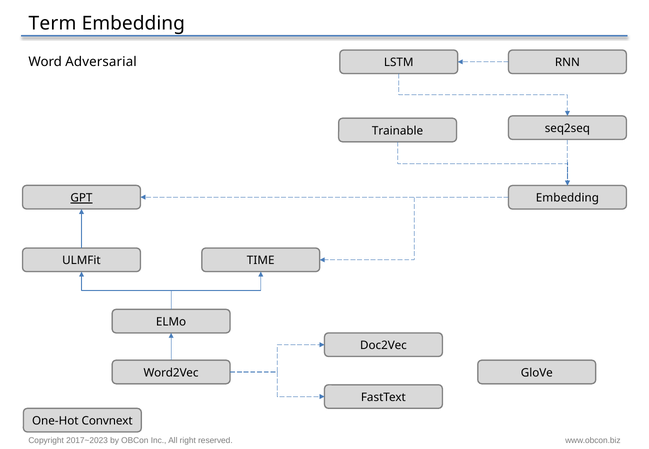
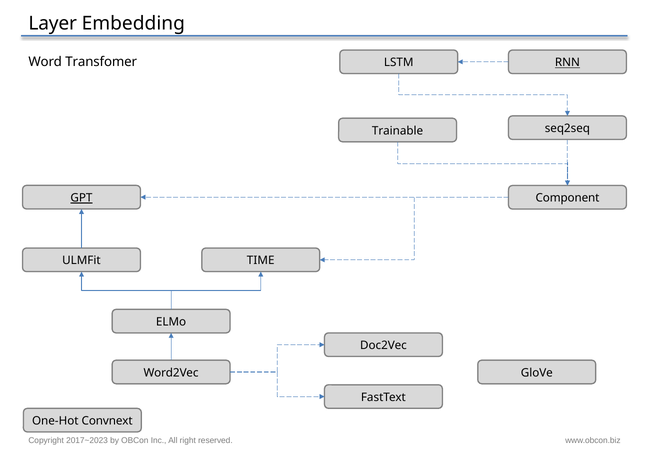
Term: Term -> Layer
Adversarial: Adversarial -> Transfomer
RNN underline: none -> present
Embedding at (567, 198): Embedding -> Component
